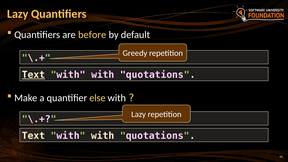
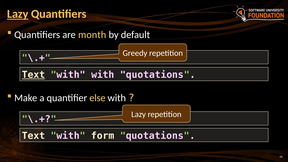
Lazy at (18, 14) underline: none -> present
before: before -> month
with at (103, 136): with -> form
